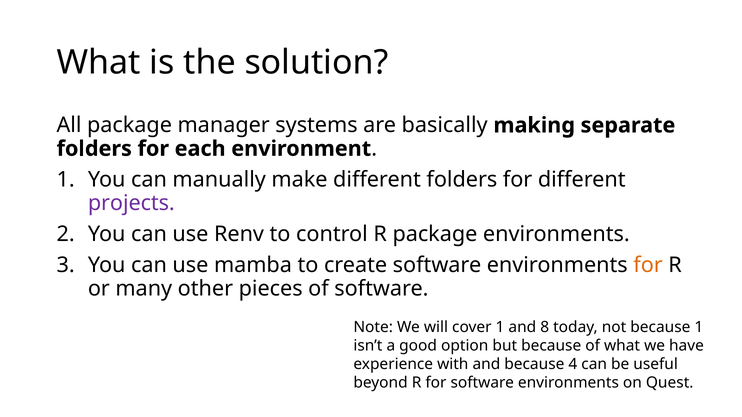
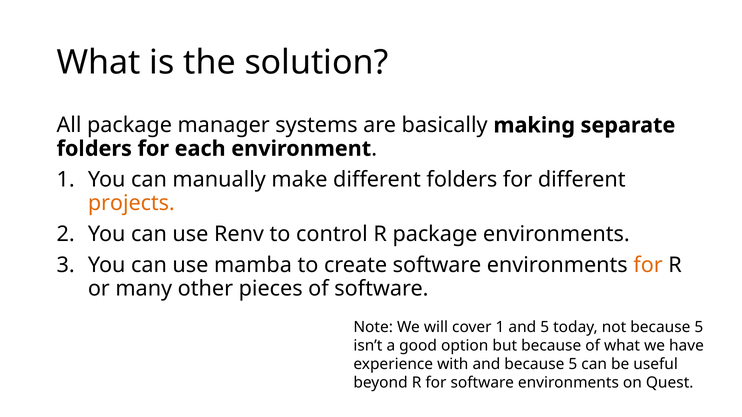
projects colour: purple -> orange
and 8: 8 -> 5
not because 1: 1 -> 5
and because 4: 4 -> 5
